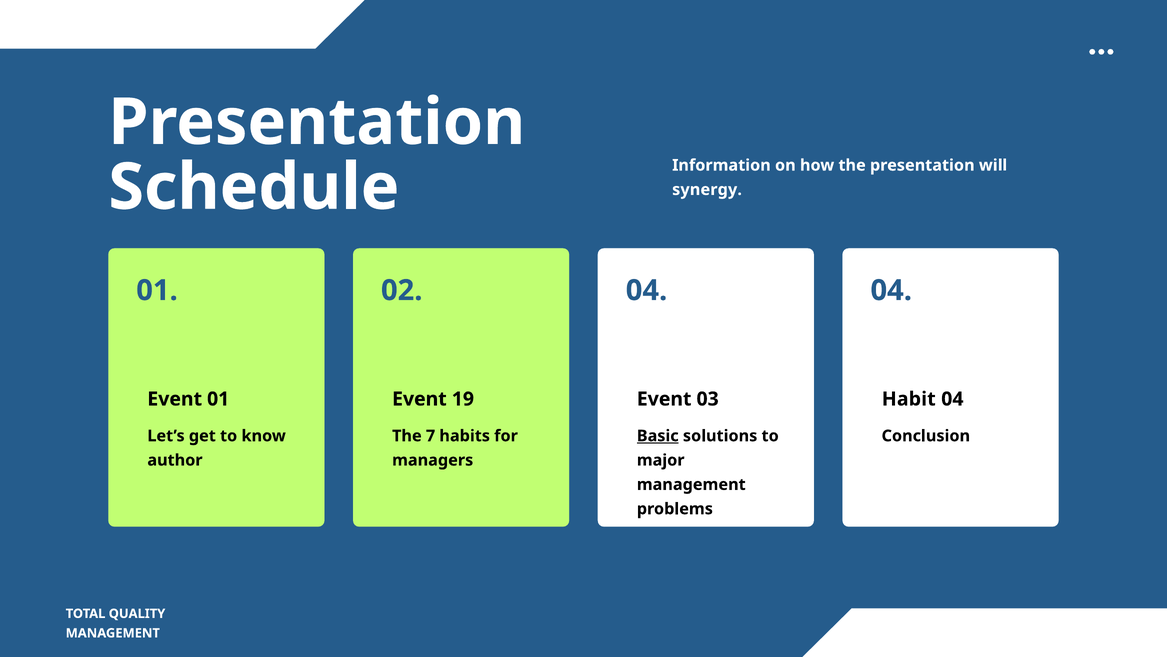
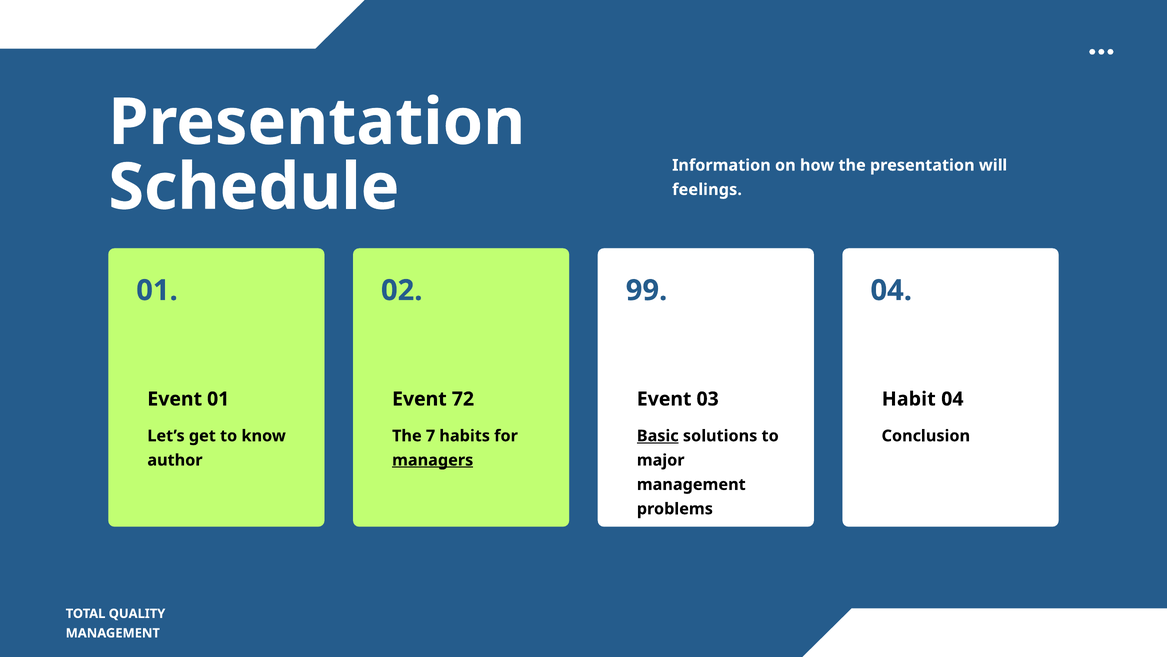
synergy: synergy -> feelings
01 04: 04 -> 99
19: 19 -> 72
managers underline: none -> present
